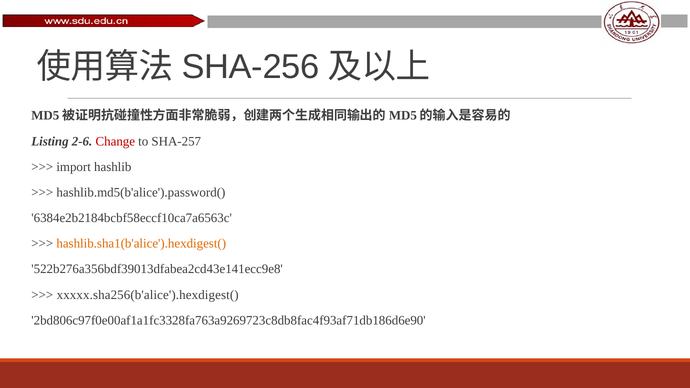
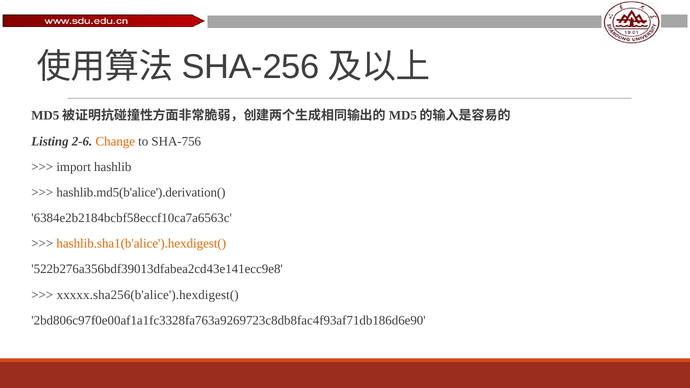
Change colour: red -> orange
SHA-257: SHA-257 -> SHA-756
hashlib.md5(b'alice').password(: hashlib.md5(b'alice').password( -> hashlib.md5(b'alice').derivation(
